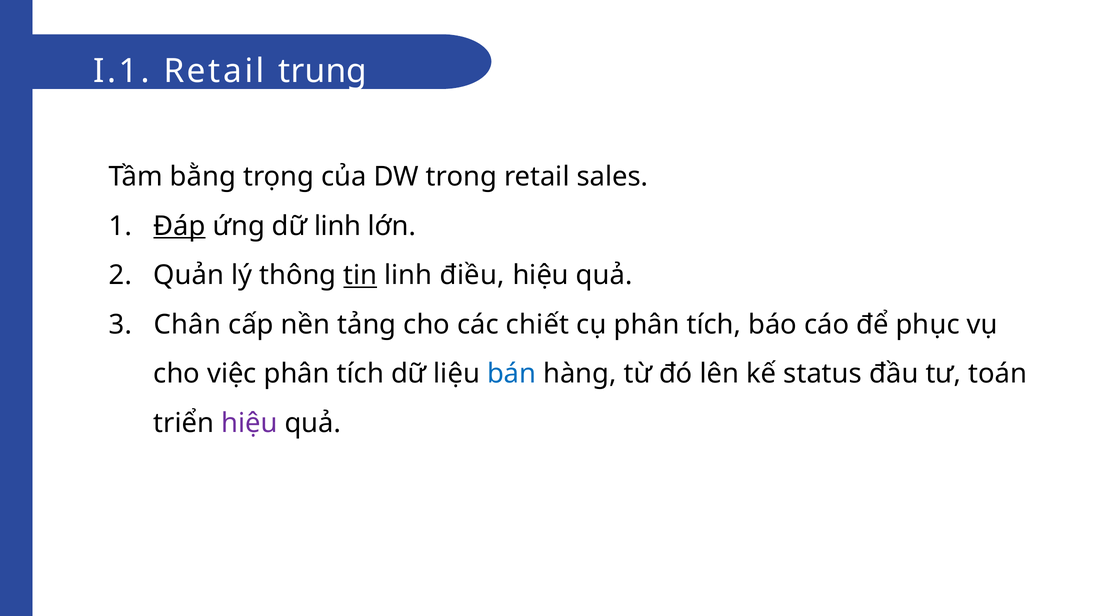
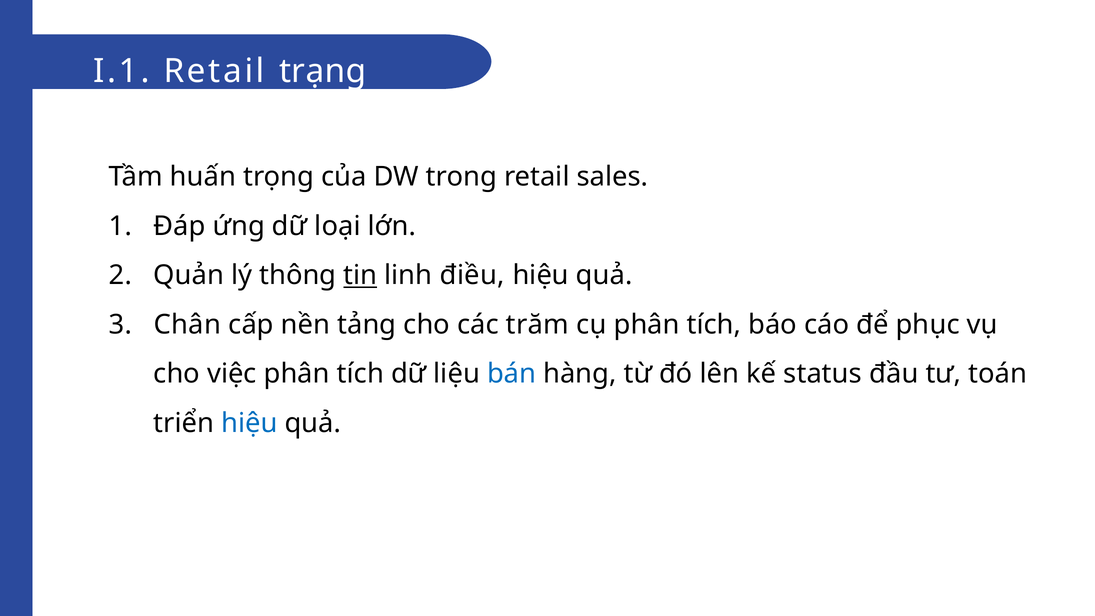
trung: trung -> trạng
bằng: bằng -> huấn
Đáp underline: present -> none
dữ linh: linh -> loại
chiết: chiết -> trăm
hiệu at (249, 423) colour: purple -> blue
